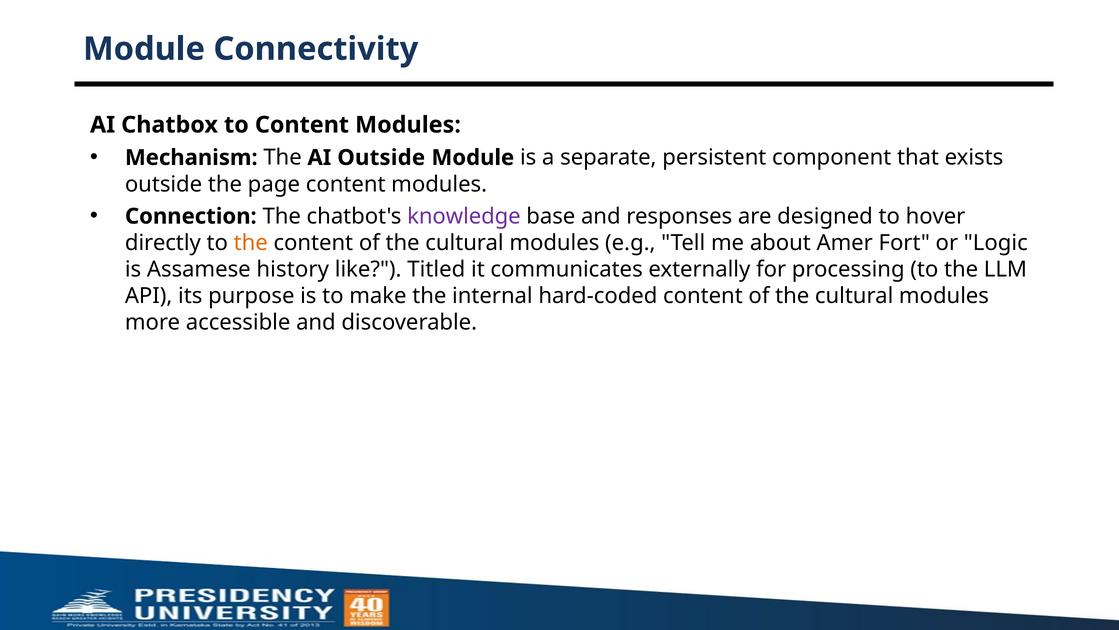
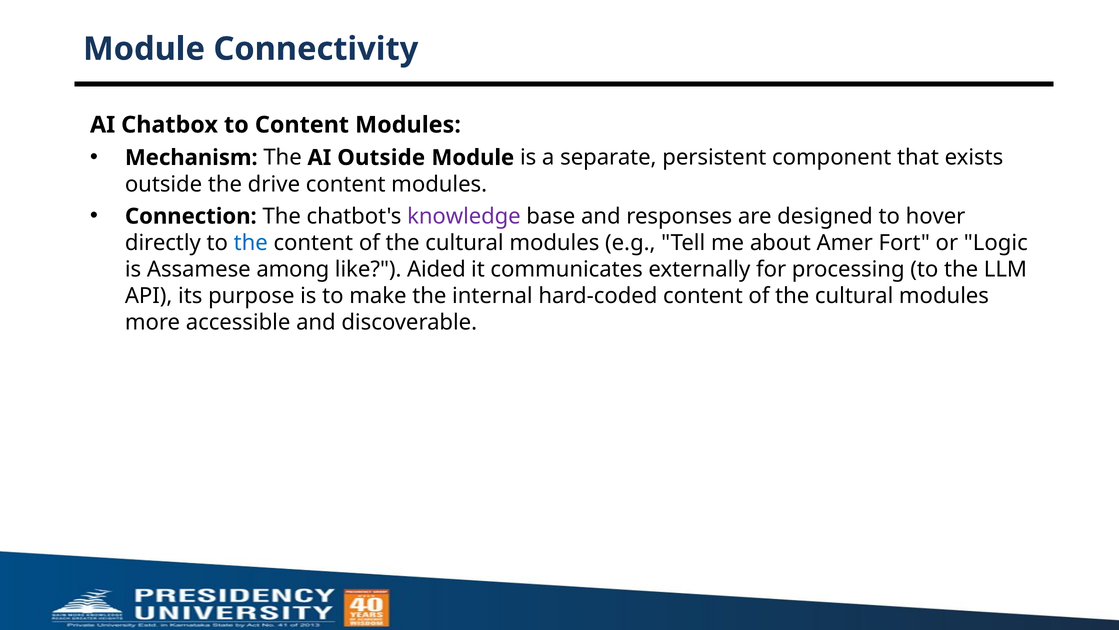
page: page -> drive
the at (251, 243) colour: orange -> blue
history: history -> among
Titled: Titled -> Aided
